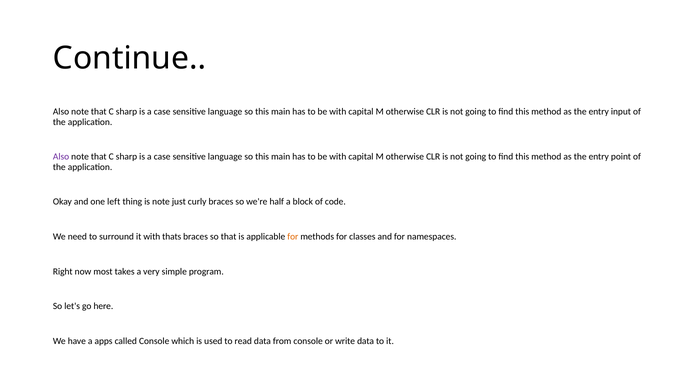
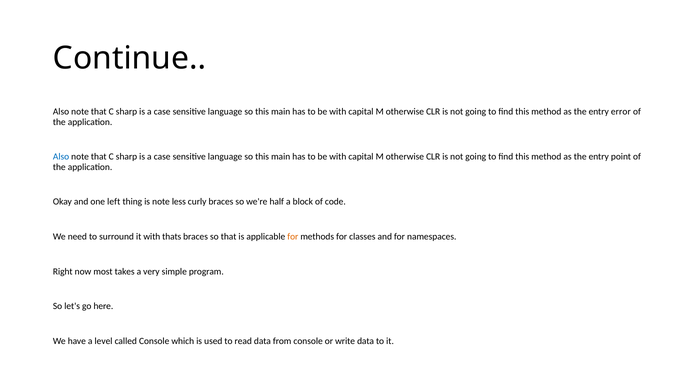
input: input -> error
Also at (61, 157) colour: purple -> blue
just: just -> less
apps: apps -> level
